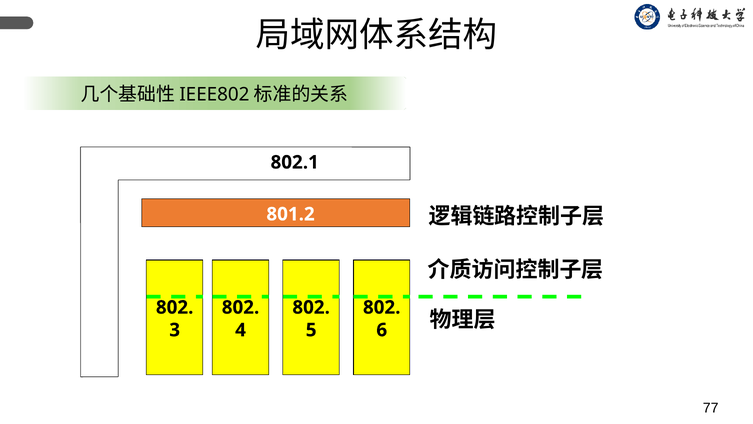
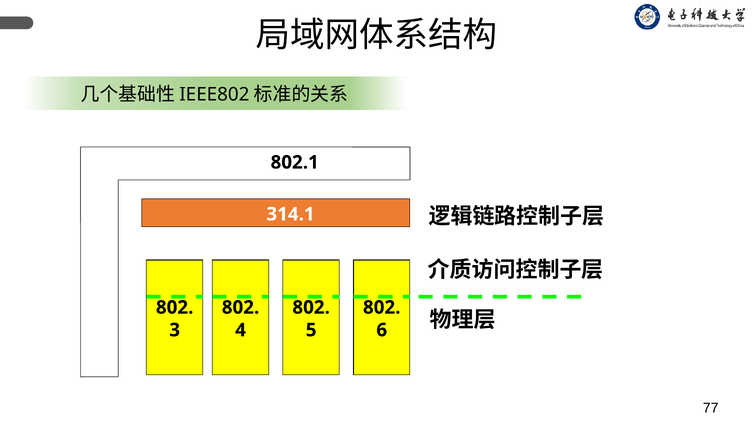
801.2: 801.2 -> 314.1
